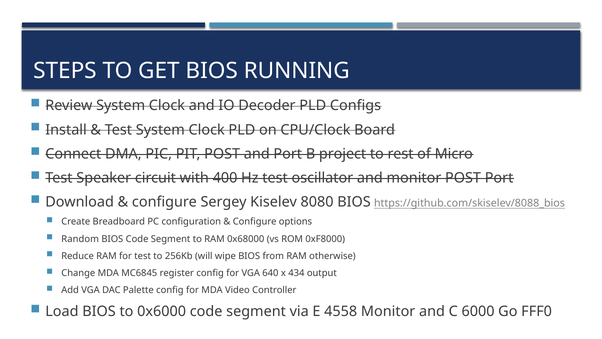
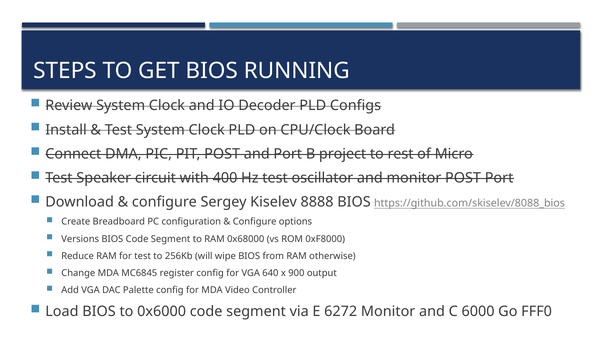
8080: 8080 -> 8888
Random: Random -> Versions
434: 434 -> 900
4558: 4558 -> 6272
